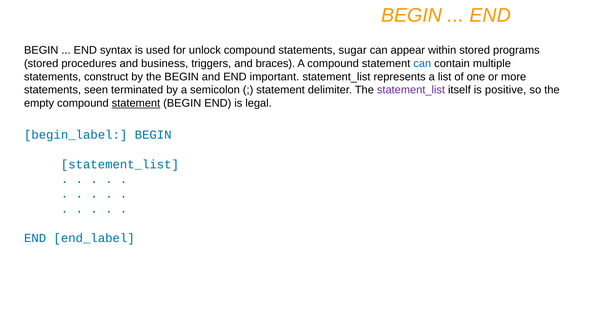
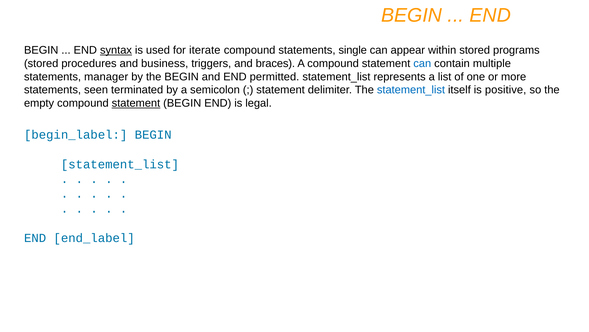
syntax underline: none -> present
unlock: unlock -> iterate
sugar: sugar -> single
construct: construct -> manager
important: important -> permitted
statement_list at (411, 90) colour: purple -> blue
